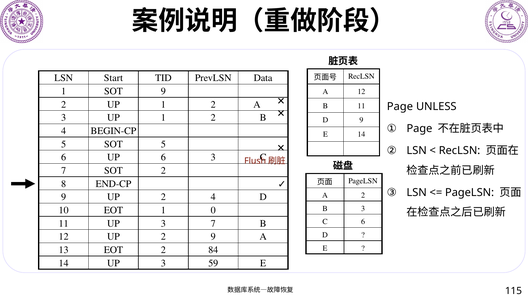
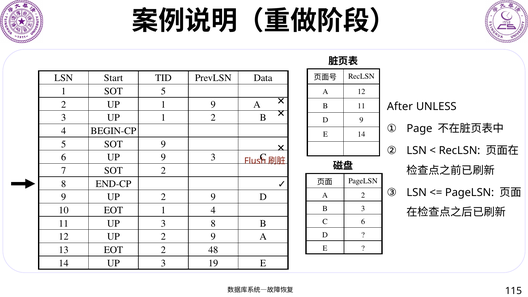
SOT 9: 9 -> 5
2 UP 1 2: 2 -> 9
Page at (400, 107): Page -> After
SOT 5: 5 -> 9
UP 6: 6 -> 9
9 UP 2 4: 4 -> 9
1 0: 0 -> 4
3 7: 7 -> 8
84: 84 -> 48
59: 59 -> 19
